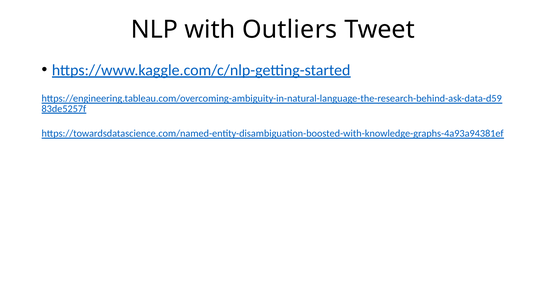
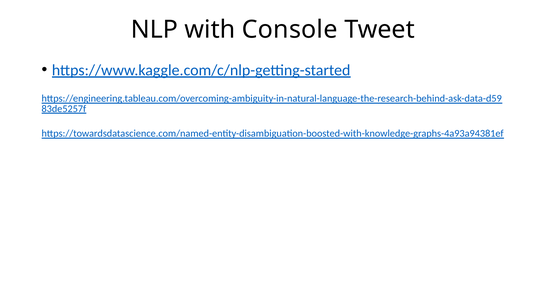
Outliers: Outliers -> Console
